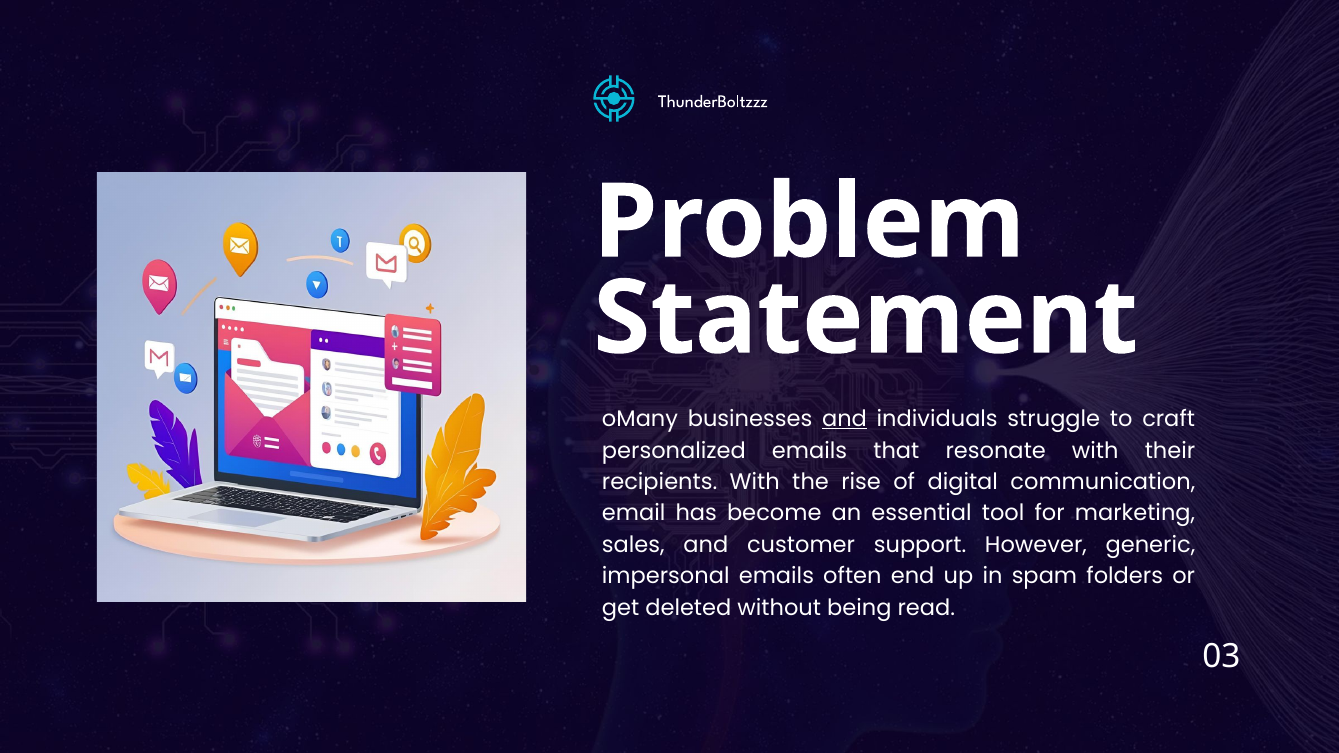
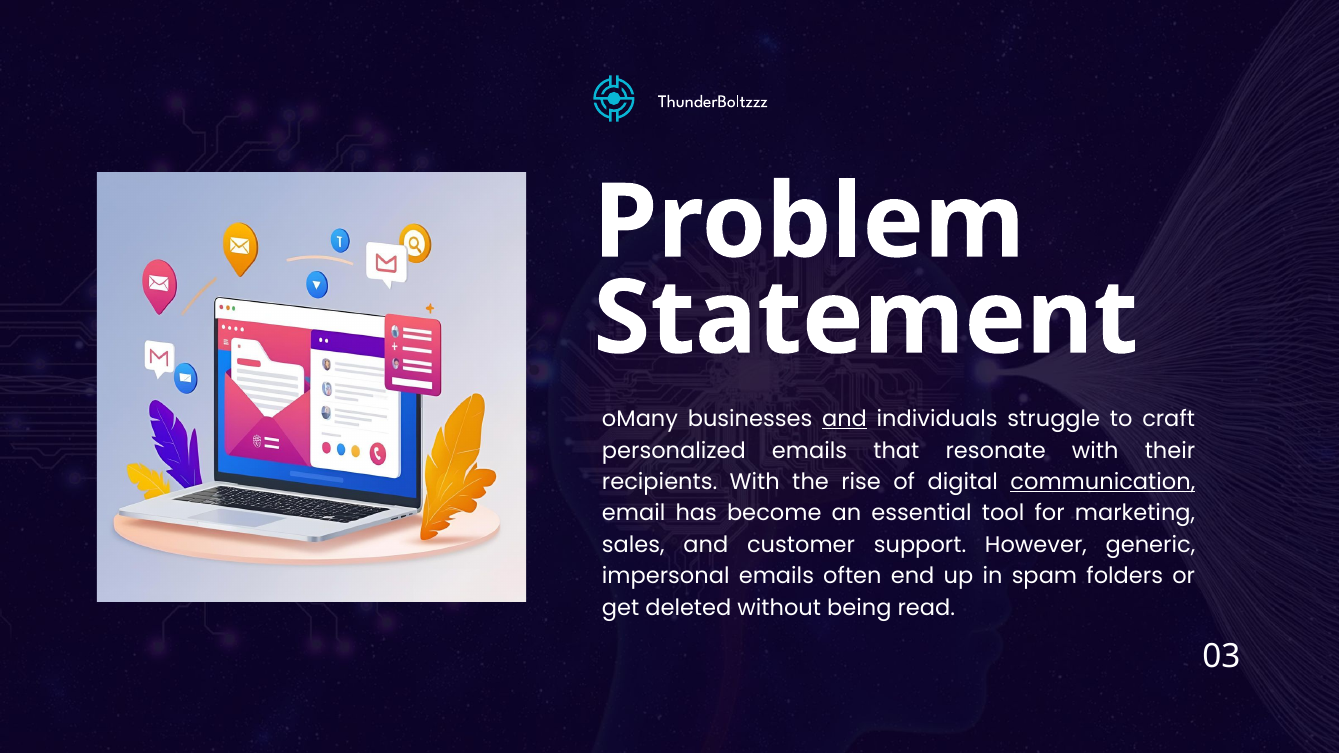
communication underline: none -> present
